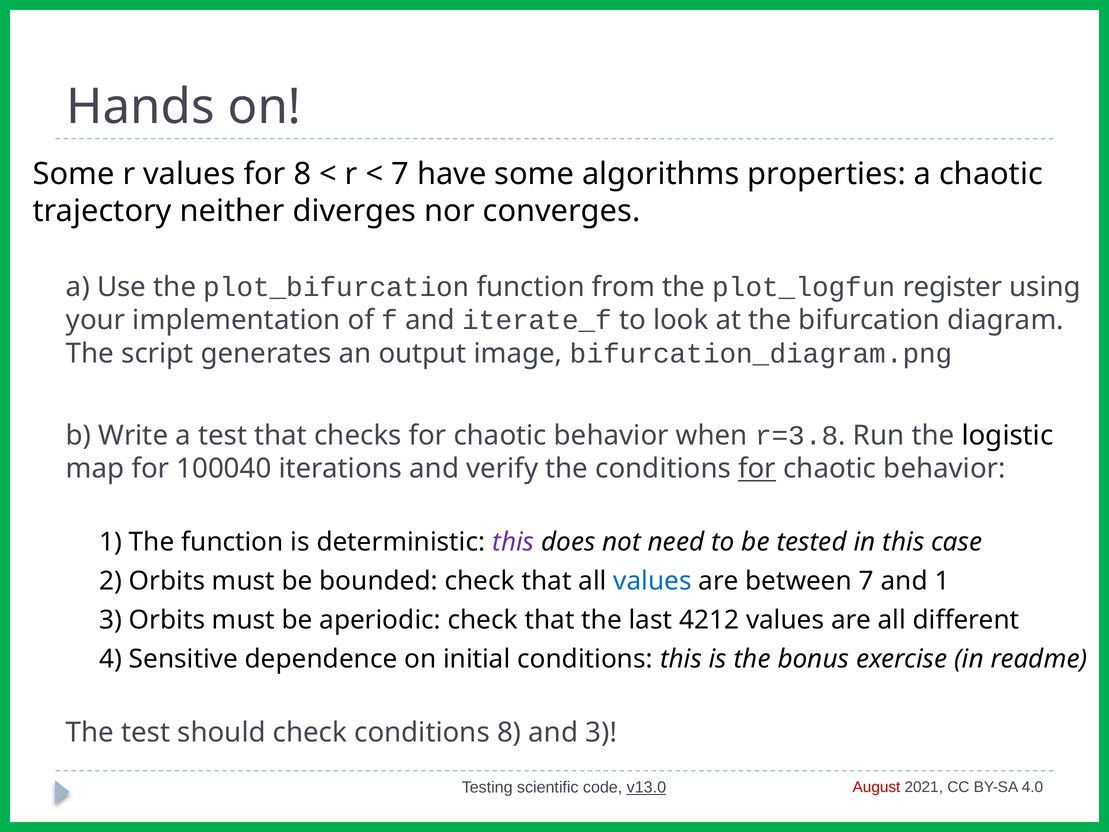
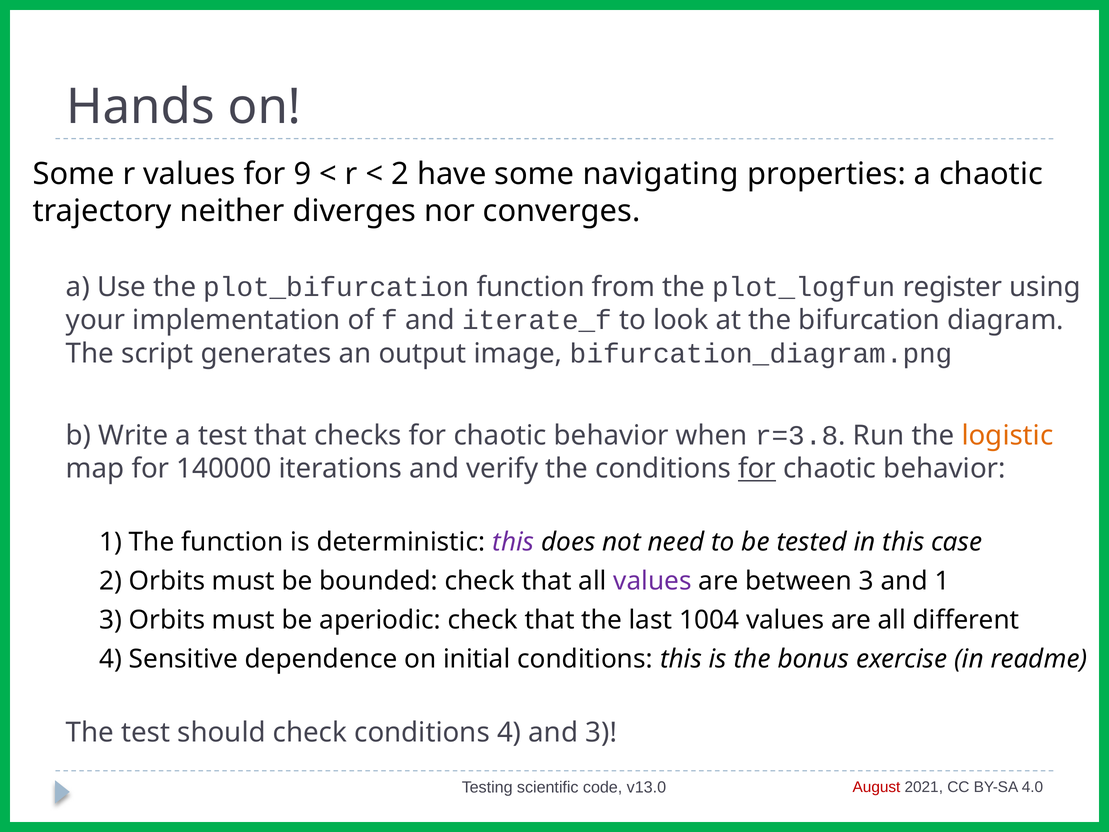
for 8: 8 -> 9
7 at (400, 174): 7 -> 2
algorithms: algorithms -> navigating
logistic colour: black -> orange
100040: 100040 -> 140000
values at (653, 581) colour: blue -> purple
between 7: 7 -> 3
4212: 4212 -> 1004
conditions 8: 8 -> 4
v13.0 underline: present -> none
